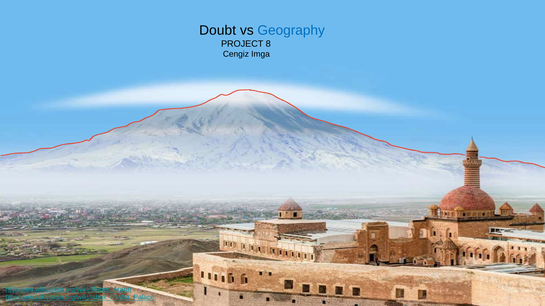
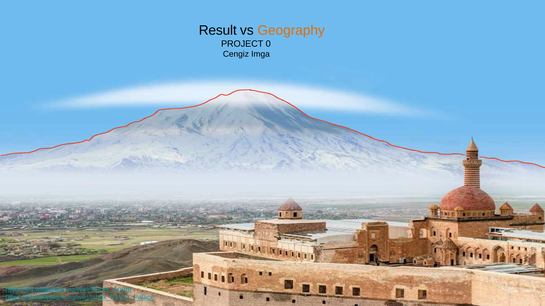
Doubt: Doubt -> Result
Geography colour: blue -> orange
8: 8 -> 0
